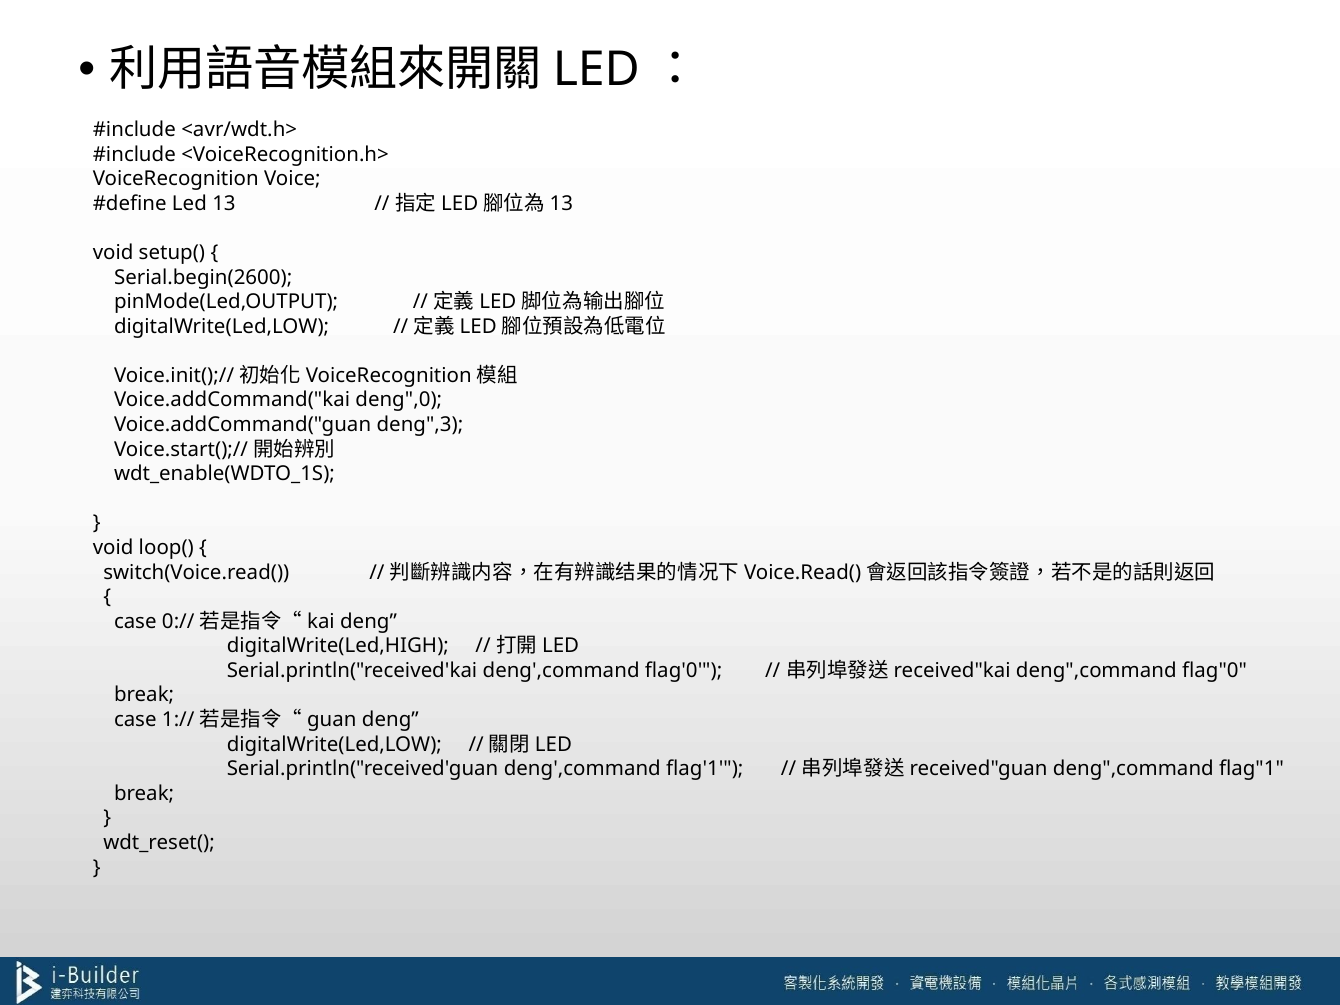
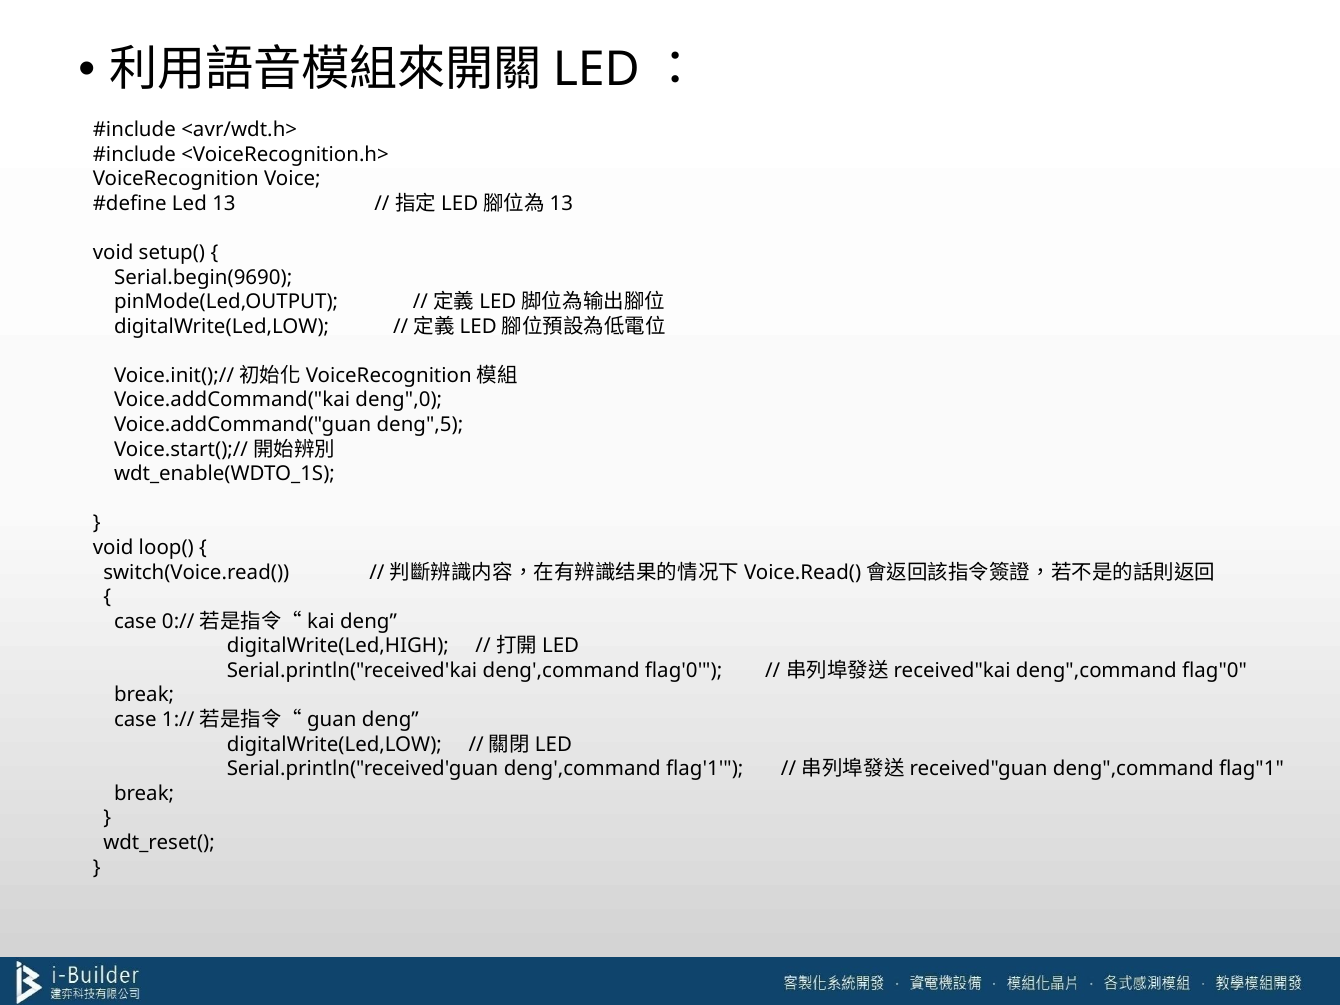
Serial.begin(2600: Serial.begin(2600 -> Serial.begin(9690
deng",3: deng",3 -> deng",5
